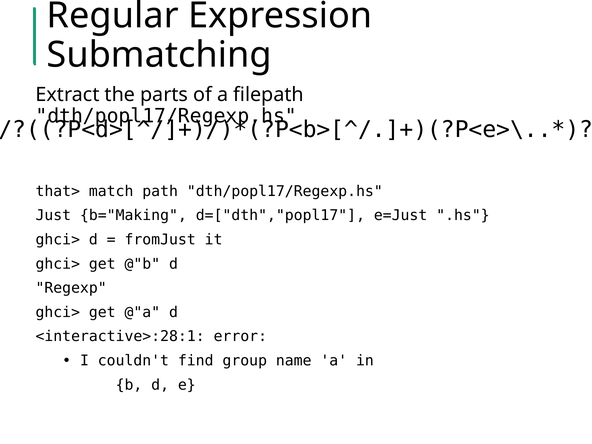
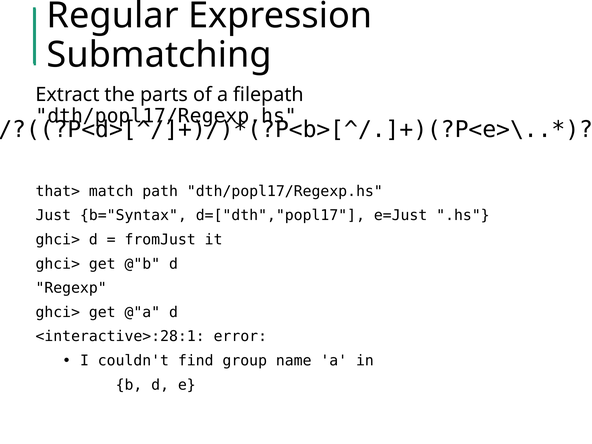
b="Making: b="Making -> b="Syntax
